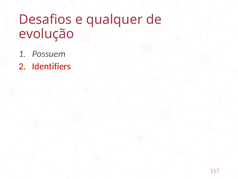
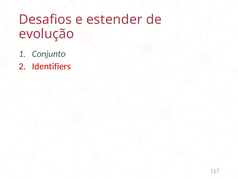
qualquer: qualquer -> estender
Possuem: Possuem -> Conjunto
